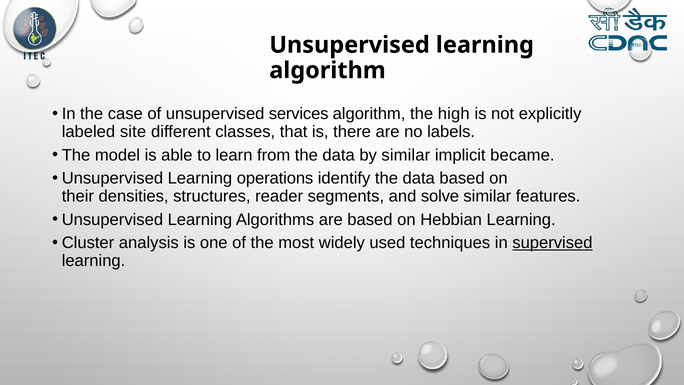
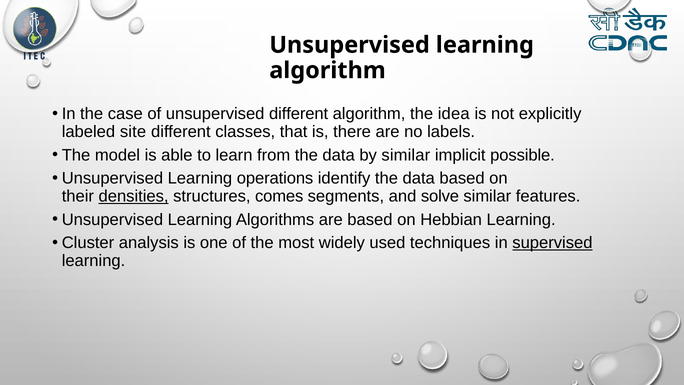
unsupervised services: services -> different
high: high -> idea
became: became -> possible
densities underline: none -> present
reader: reader -> comes
